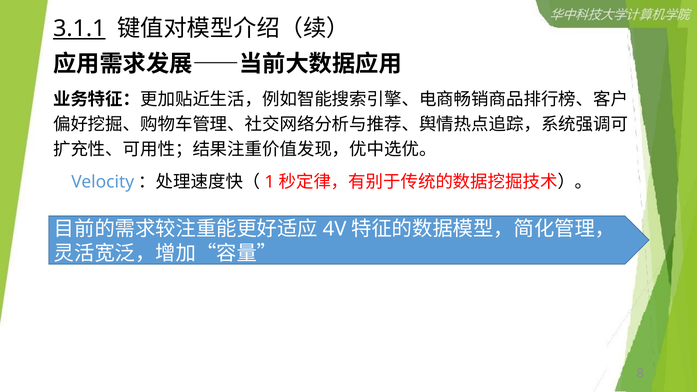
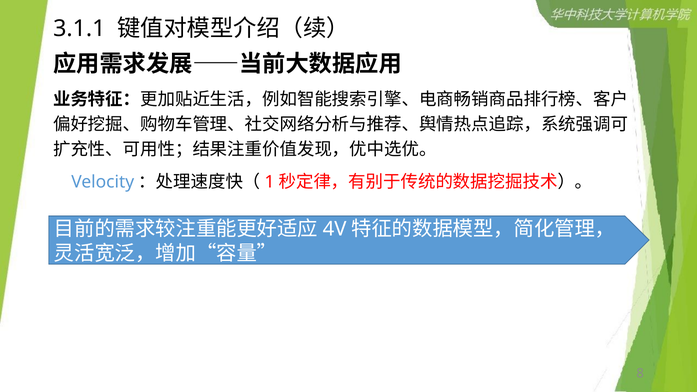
3.1.1 underline: present -> none
